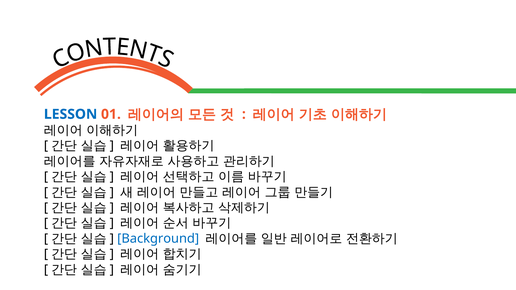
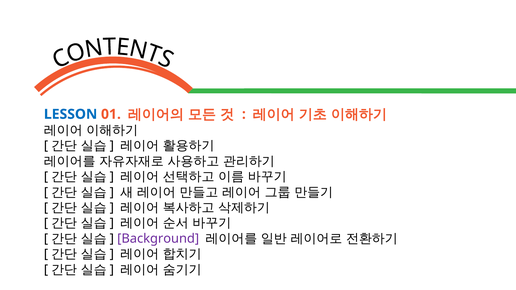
Background colour: blue -> purple
